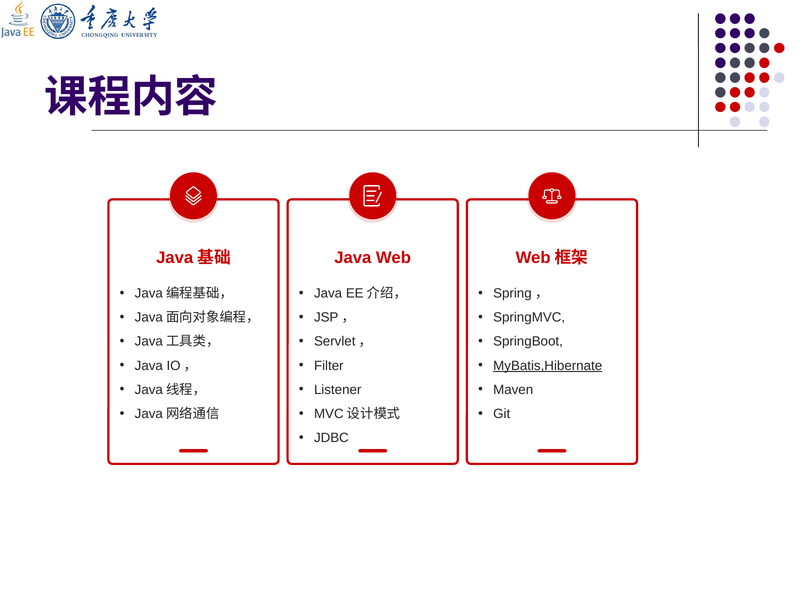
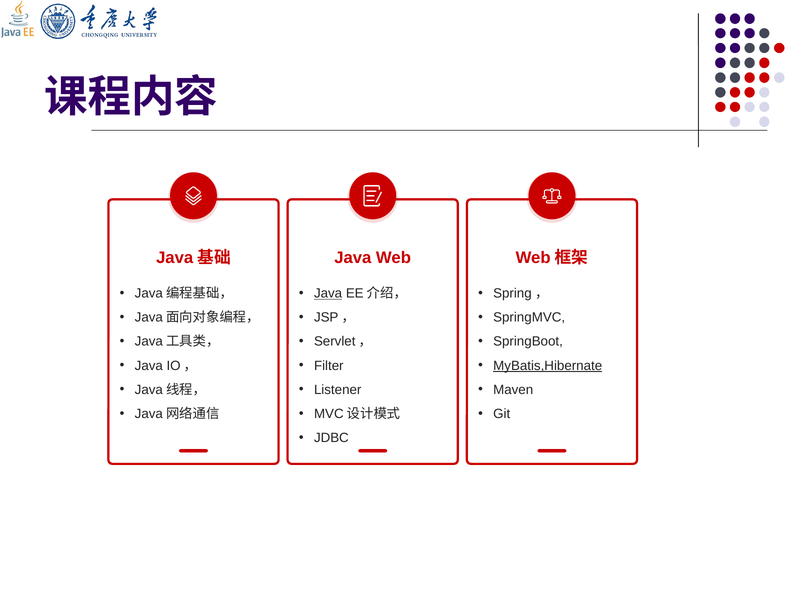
Java at (328, 293) underline: none -> present
